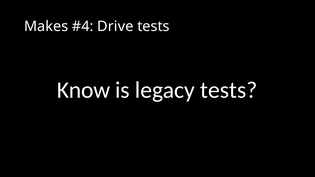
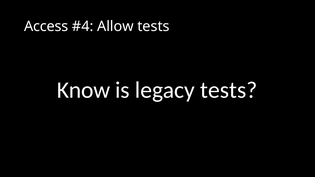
Makes: Makes -> Access
Drive: Drive -> Allow
